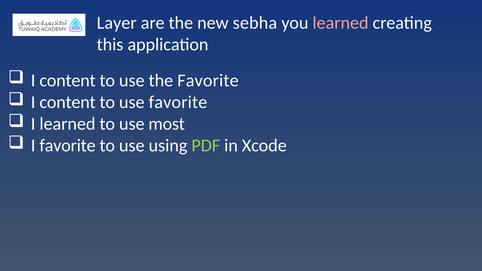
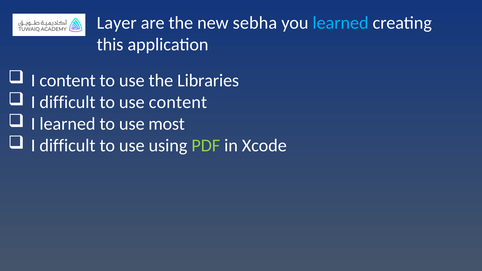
learned at (341, 23) colour: pink -> light blue
the Favorite: Favorite -> Libraries
content at (68, 102): content -> difficult
use favorite: favorite -> content
favorite at (68, 146): favorite -> difficult
